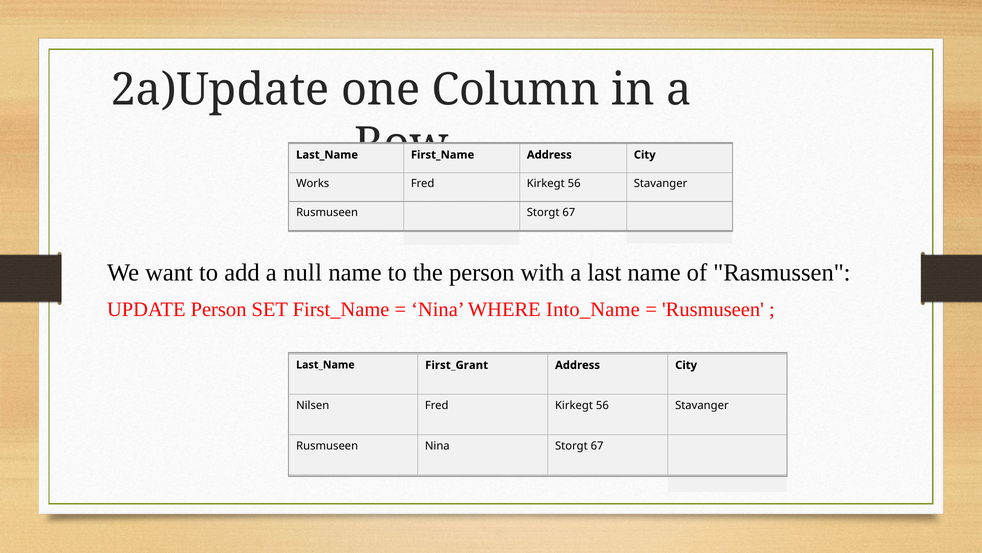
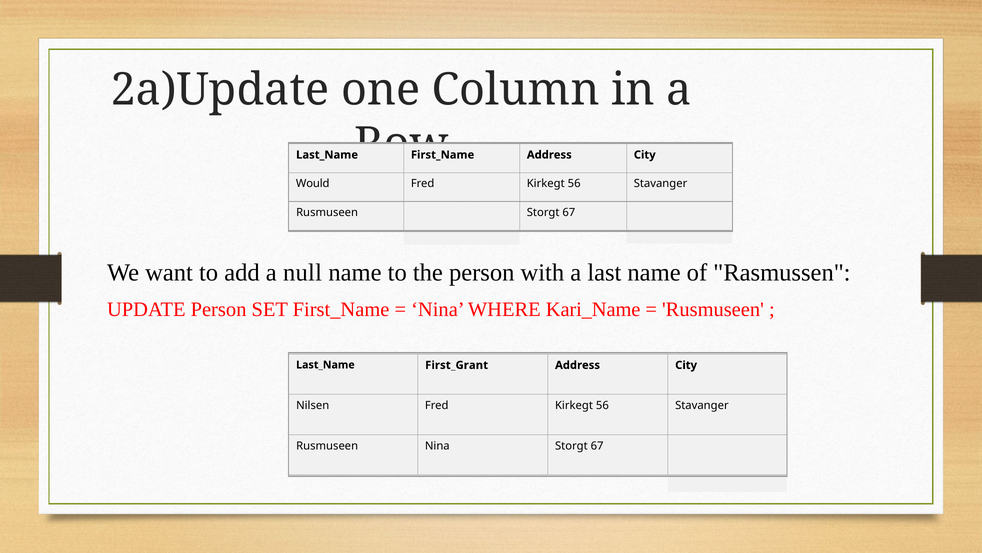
Works: Works -> Would
Into_Name: Into_Name -> Kari_Name
